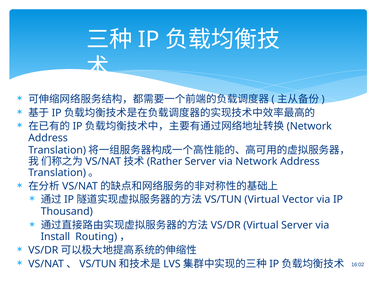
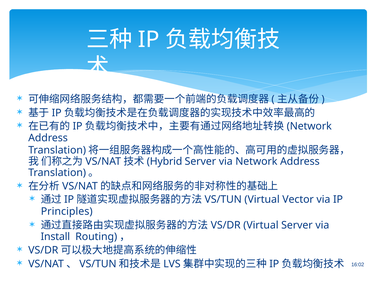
Rather: Rather -> Hybrid
Thousand: Thousand -> Principles
